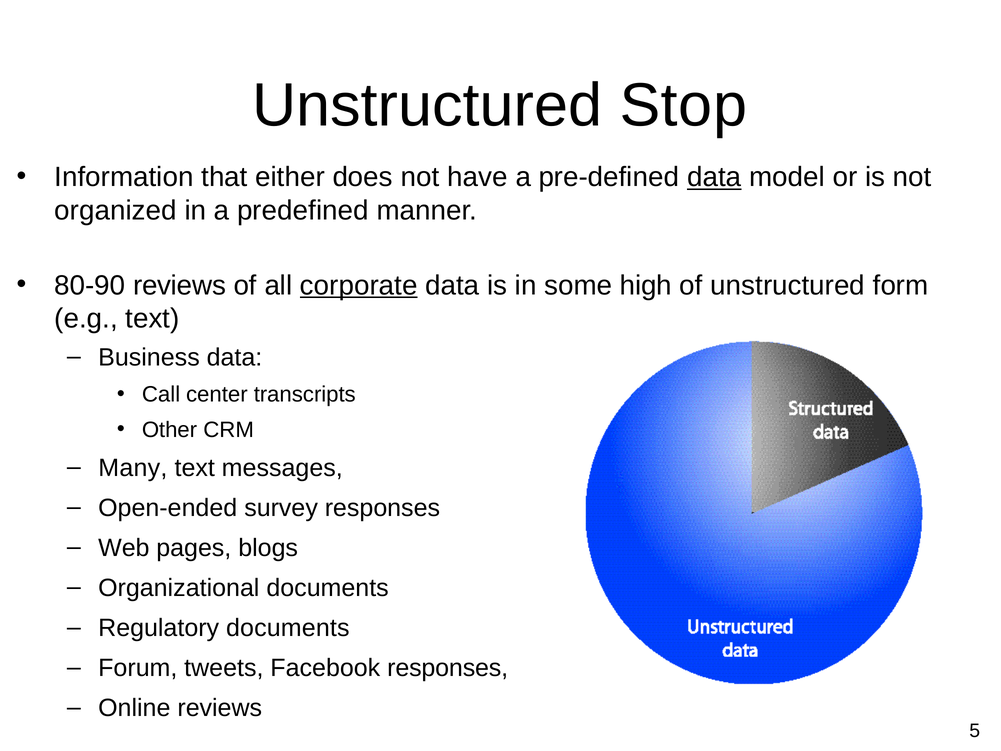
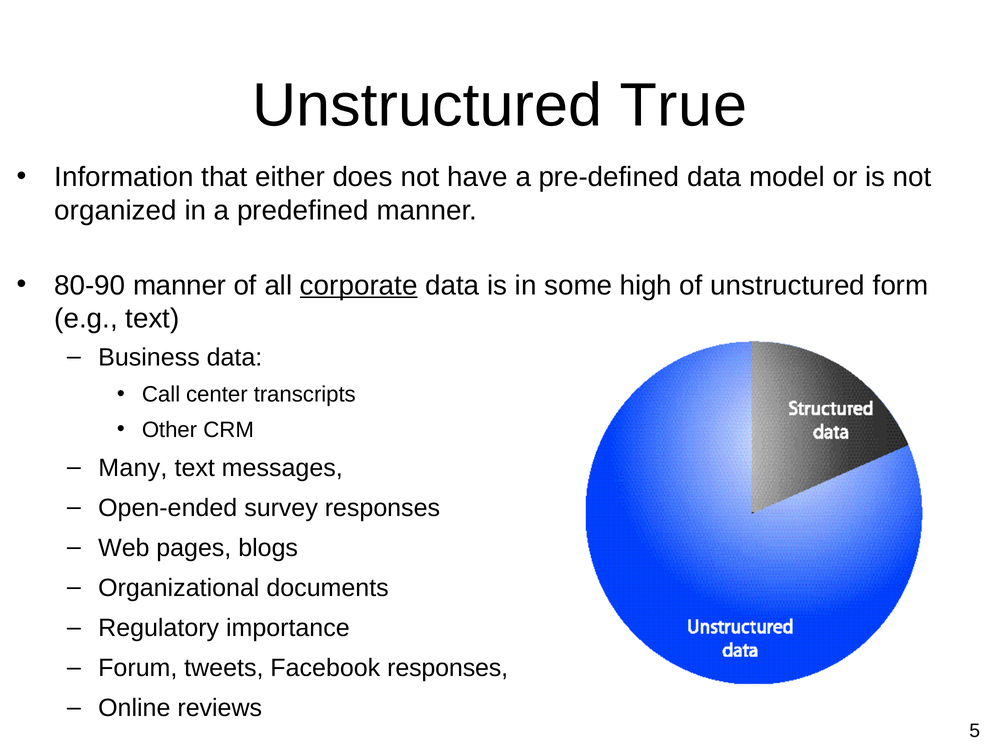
Stop: Stop -> True
data at (714, 177) underline: present -> none
80-90 reviews: reviews -> manner
Regulatory documents: documents -> importance
